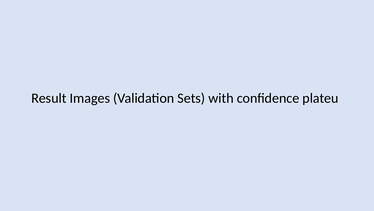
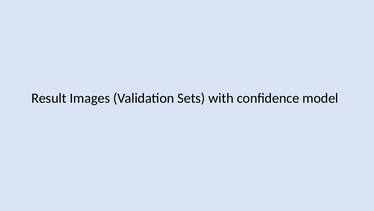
plateu: plateu -> model
